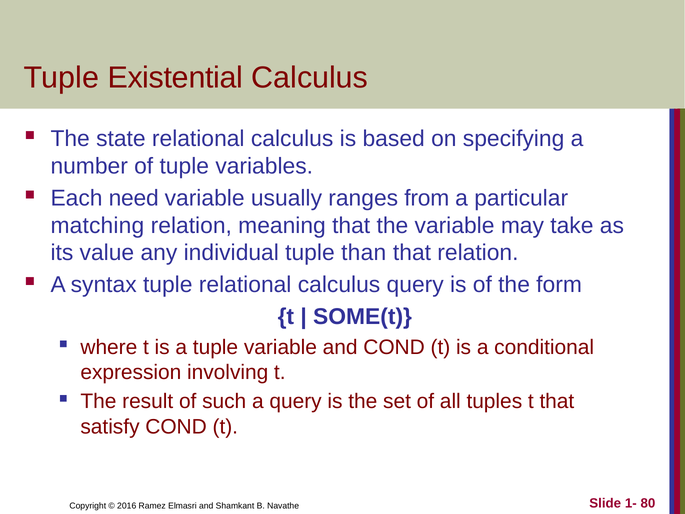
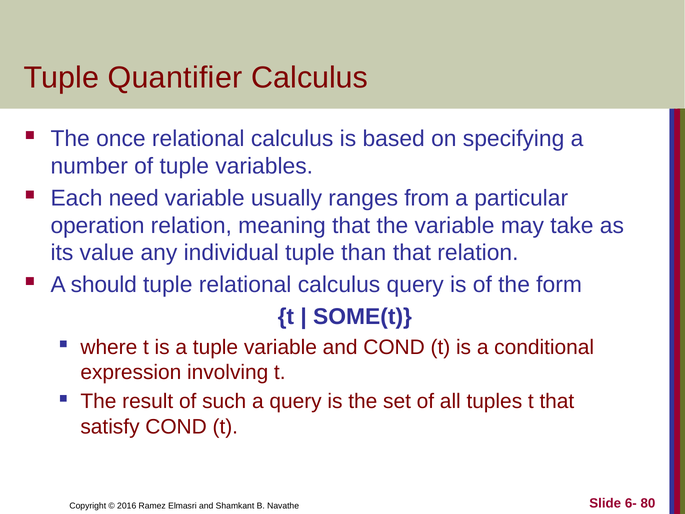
Existential: Existential -> Quantifier
state: state -> once
matching: matching -> operation
syntax: syntax -> should
1-: 1- -> 6-
